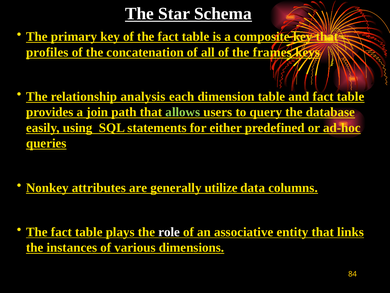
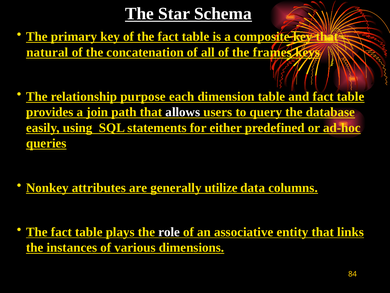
profiles: profiles -> natural
analysis: analysis -> purpose
allows colour: light green -> white
